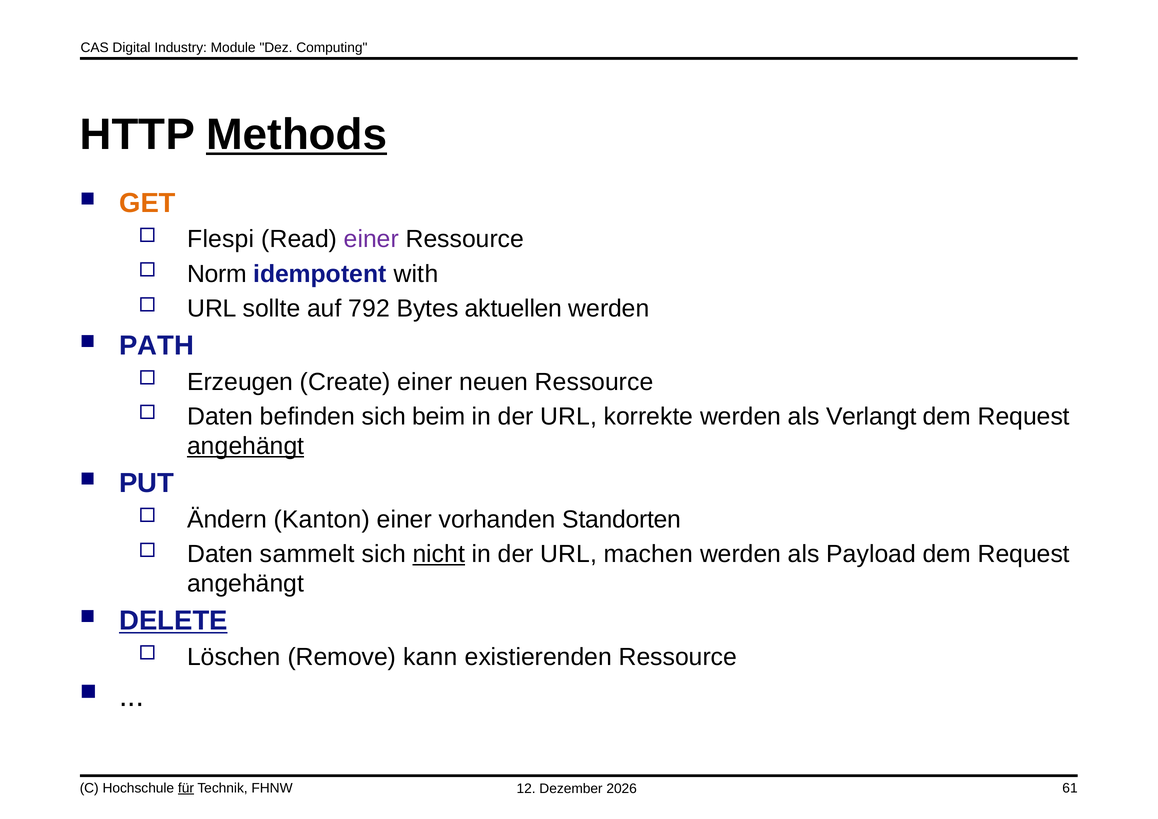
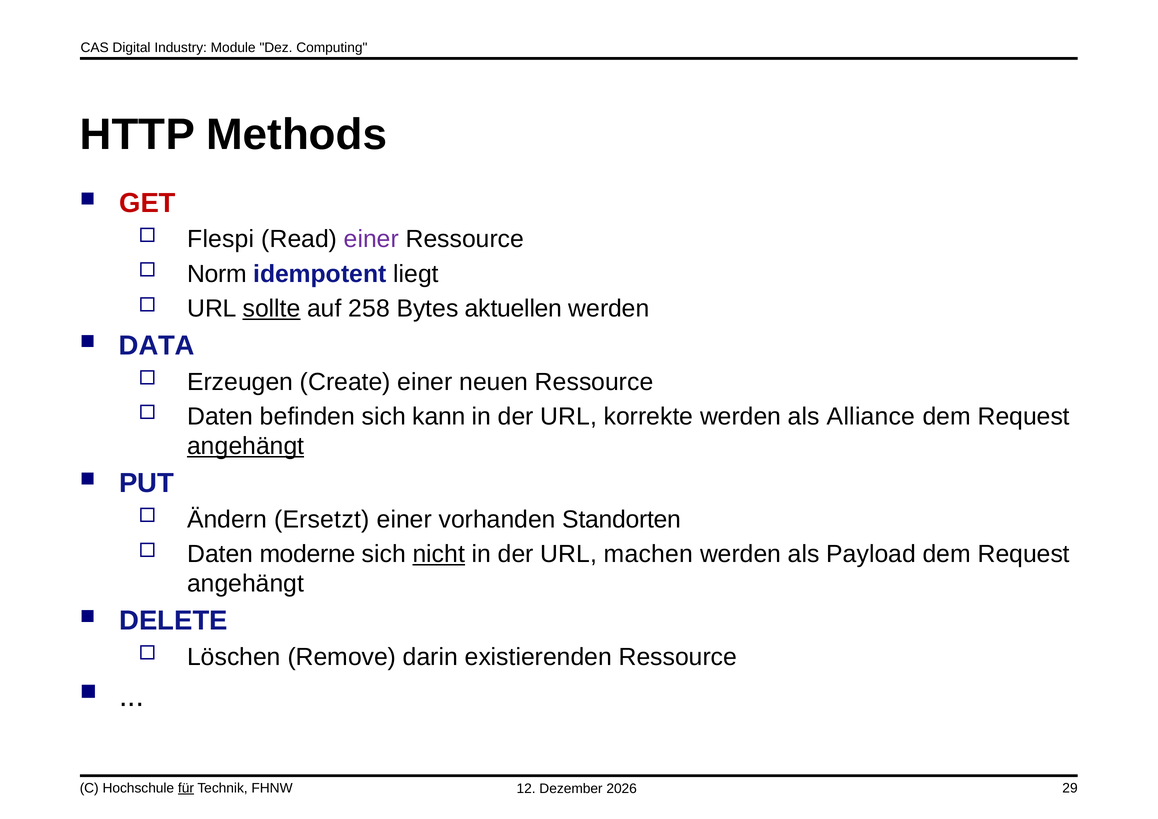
Methods underline: present -> none
GET colour: orange -> red
with: with -> liegt
sollte underline: none -> present
792: 792 -> 258
PATH: PATH -> DATA
beim: beim -> kann
Verlangt: Verlangt -> Alliance
Kanton: Kanton -> Ersetzt
sammelt: sammelt -> moderne
DELETE underline: present -> none
kann: kann -> darin
61: 61 -> 29
